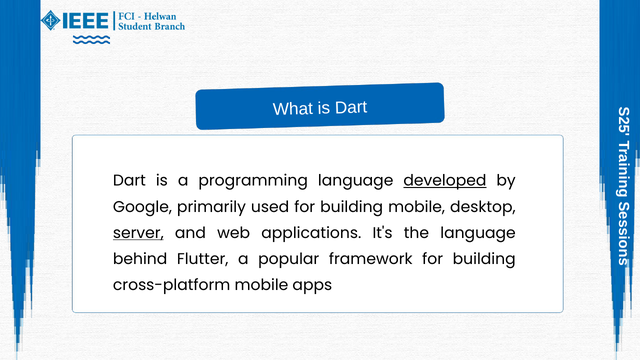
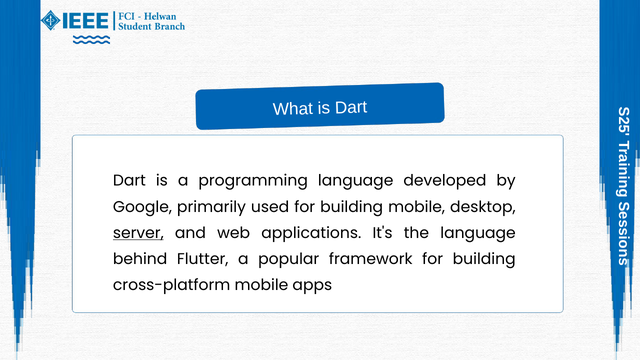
developed underline: present -> none
